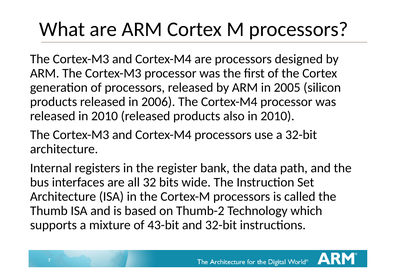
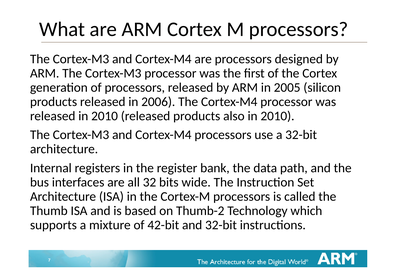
43-bit: 43-bit -> 42-bit
